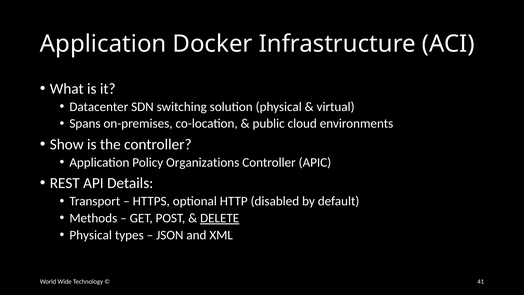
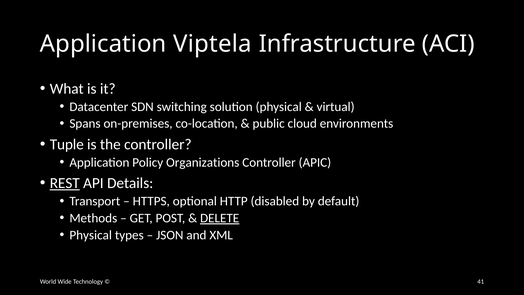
Docker: Docker -> Viptela
Show: Show -> Tuple
REST underline: none -> present
